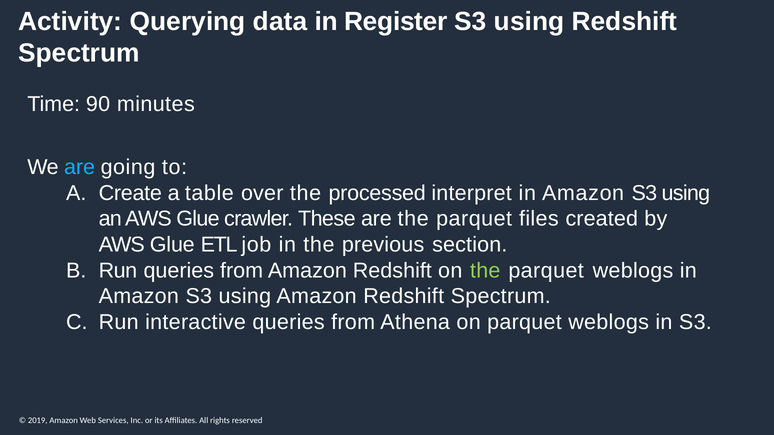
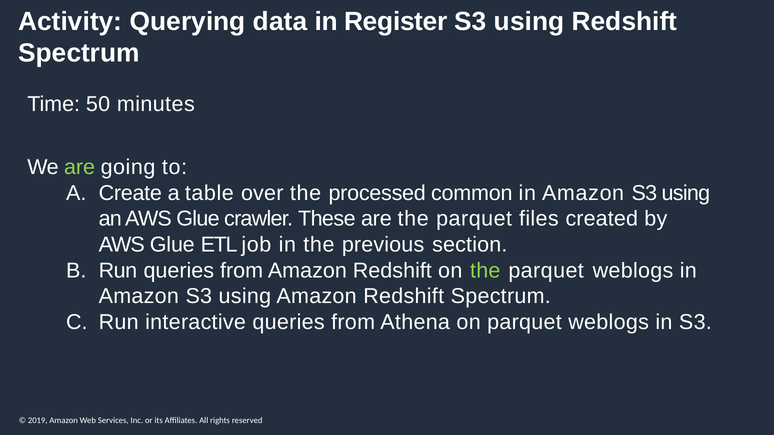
90: 90 -> 50
are at (80, 167) colour: light blue -> light green
interpret: interpret -> common
